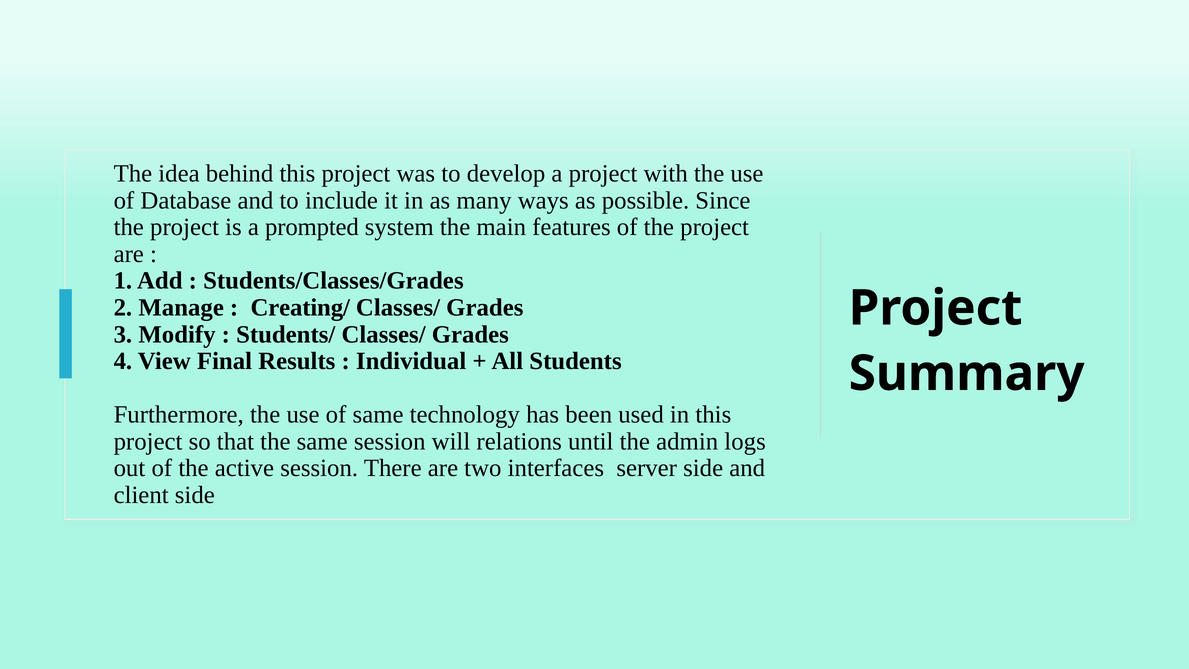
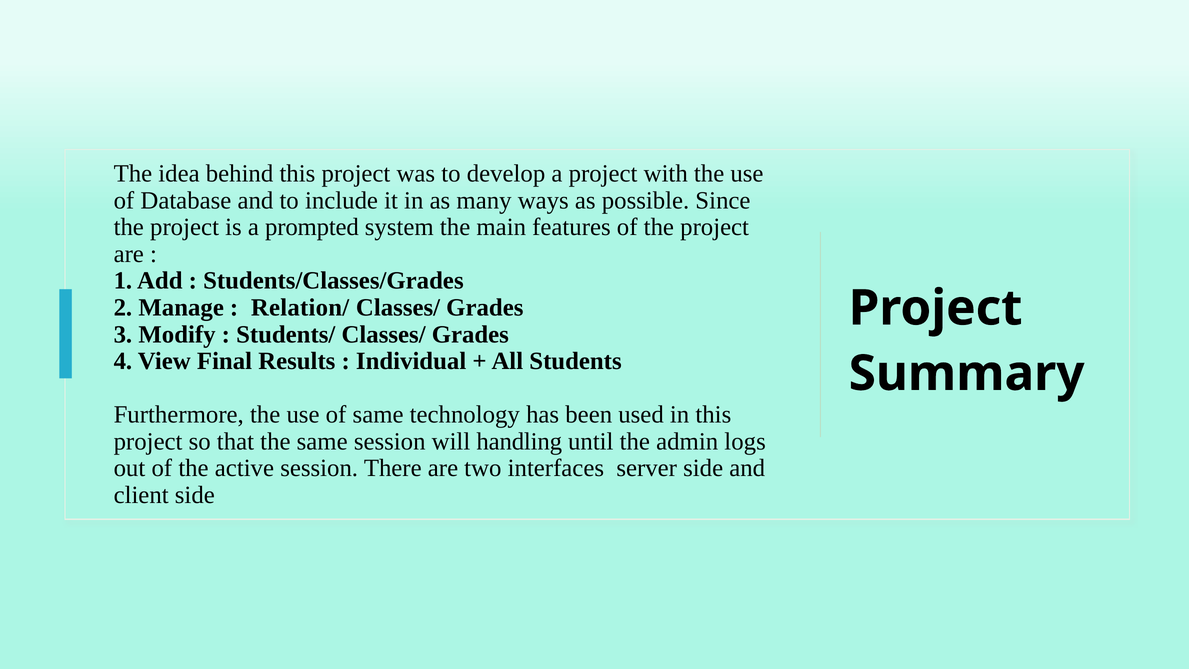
Creating/: Creating/ -> Relation/
relations: relations -> handling
